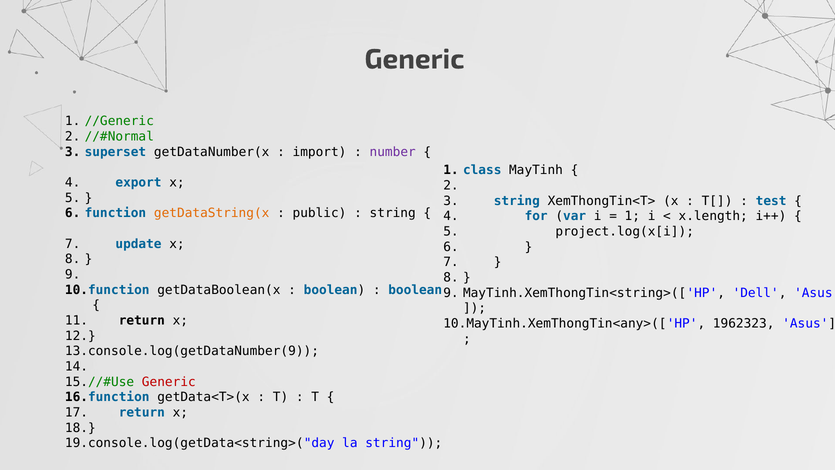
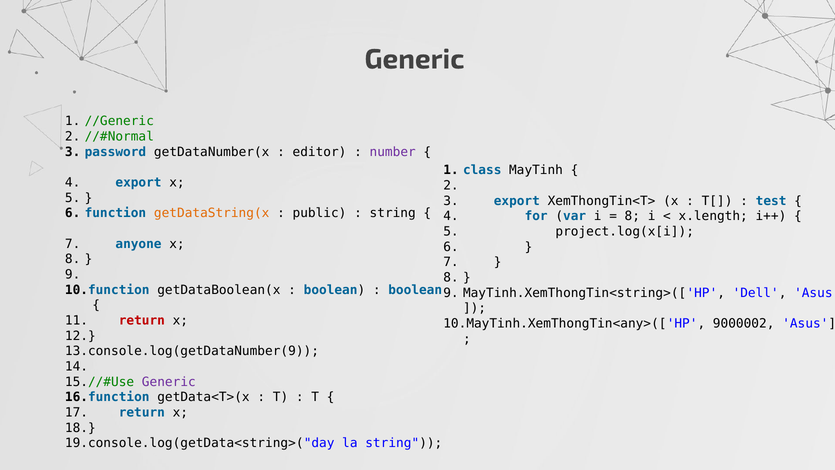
superset: superset -> password
import: import -> editor
string at (517, 201): string -> export
1 at (632, 216): 1 -> 8
update: update -> anyone
return at (142, 320) colour: black -> red
1962323: 1962323 -> 9000002
Generic at (169, 382) colour: red -> purple
